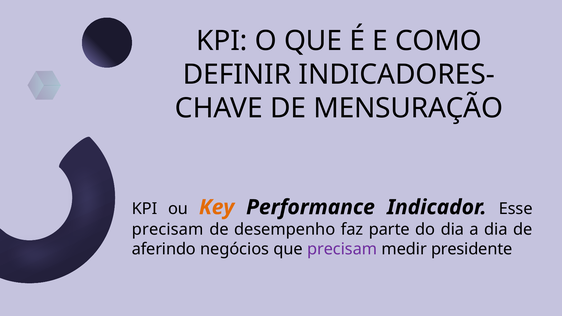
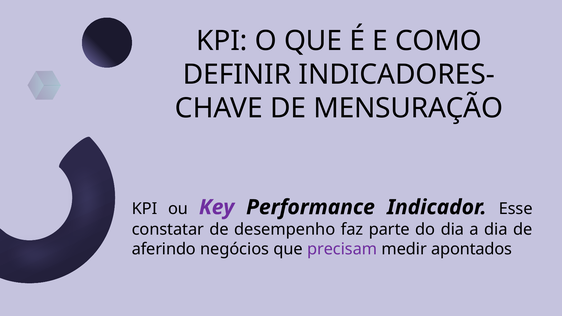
Key colour: orange -> purple
precisam at (168, 229): precisam -> constatar
presidente: presidente -> apontados
